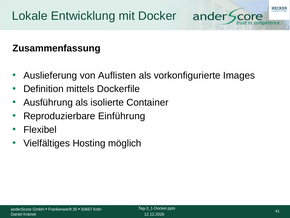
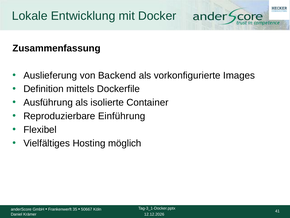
Auflisten: Auflisten -> Backend
